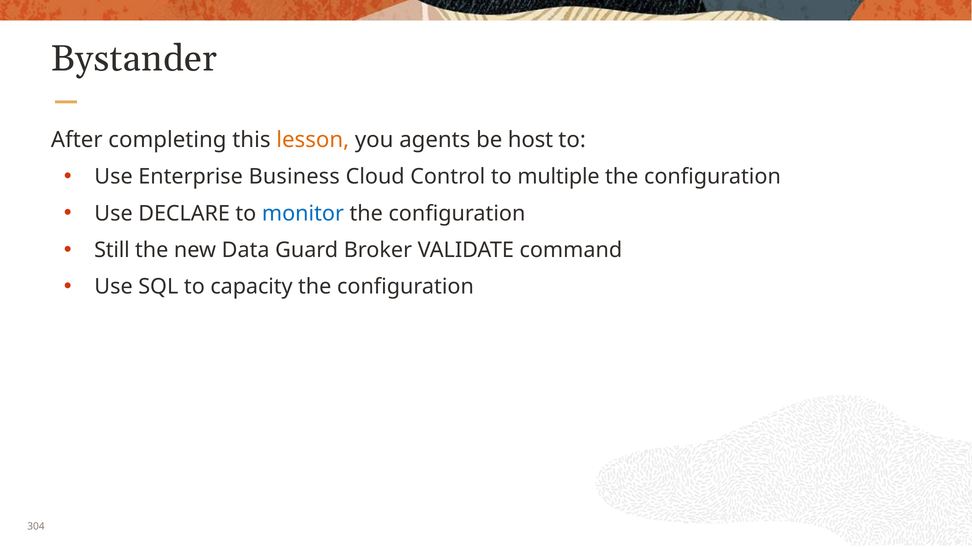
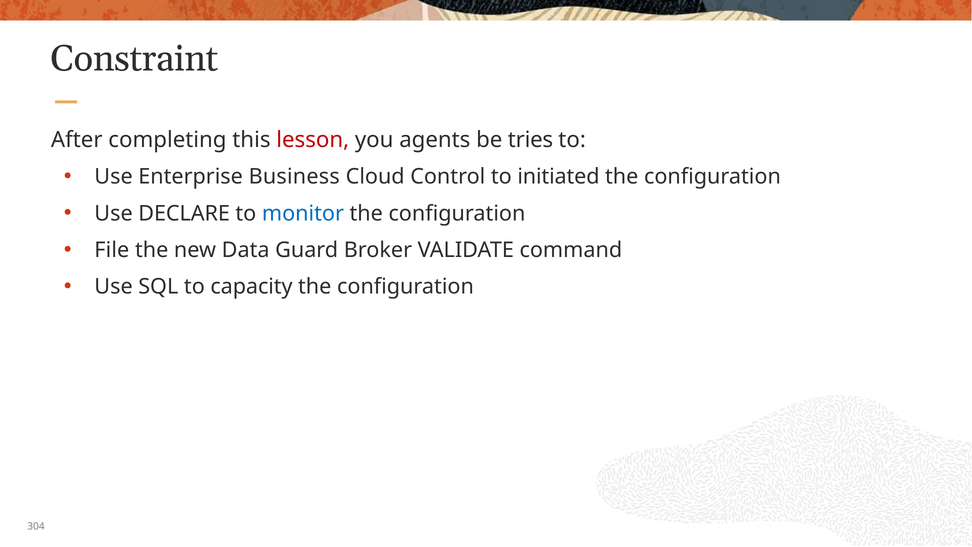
Bystander: Bystander -> Constraint
lesson colour: orange -> red
host: host -> tries
multiple: multiple -> initiated
Still: Still -> File
